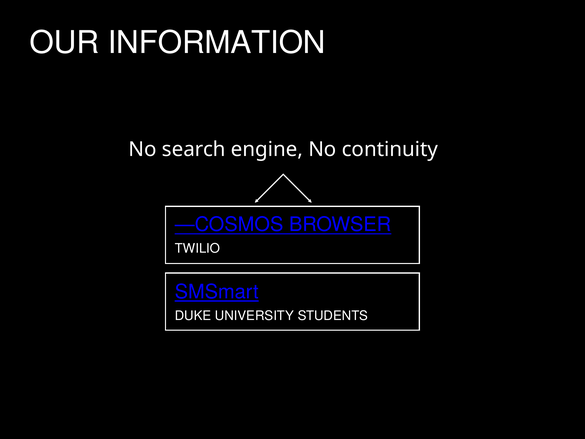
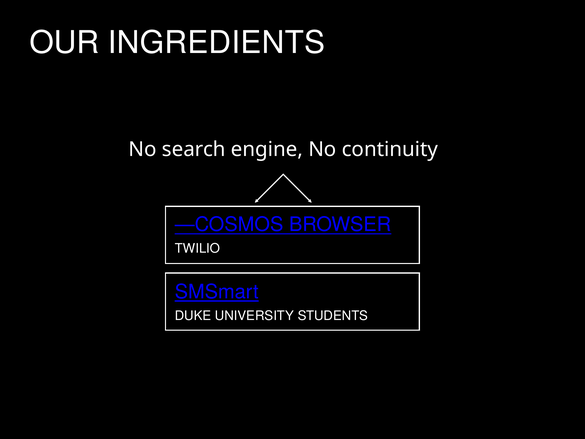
INFORMATION: INFORMATION -> INGREDIENTS
